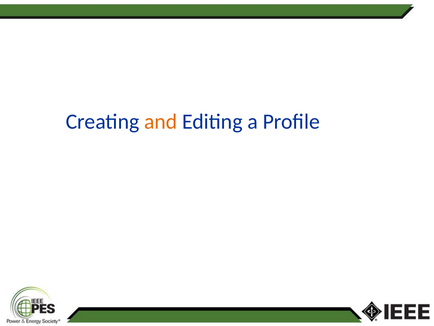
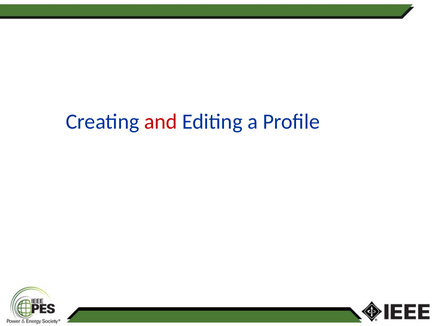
and at (161, 122) colour: orange -> red
